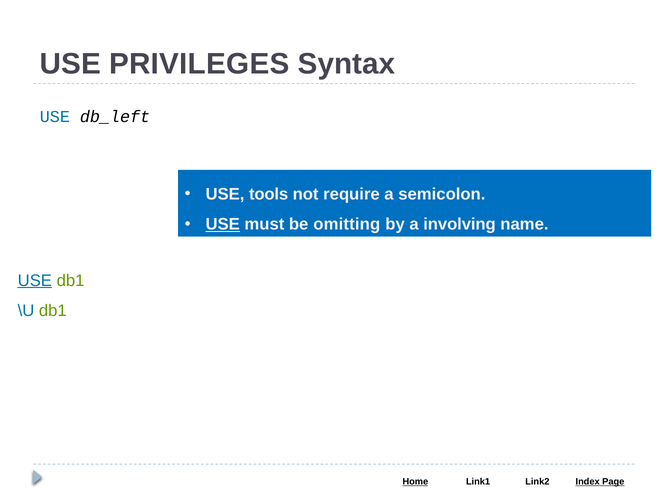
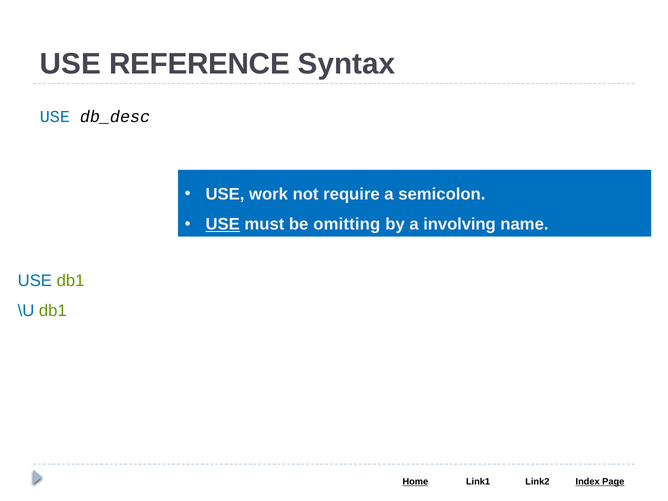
PRIVILEGES: PRIVILEGES -> REFERENCE
db_left: db_left -> db_desc
tools: tools -> work
USE at (35, 281) underline: present -> none
